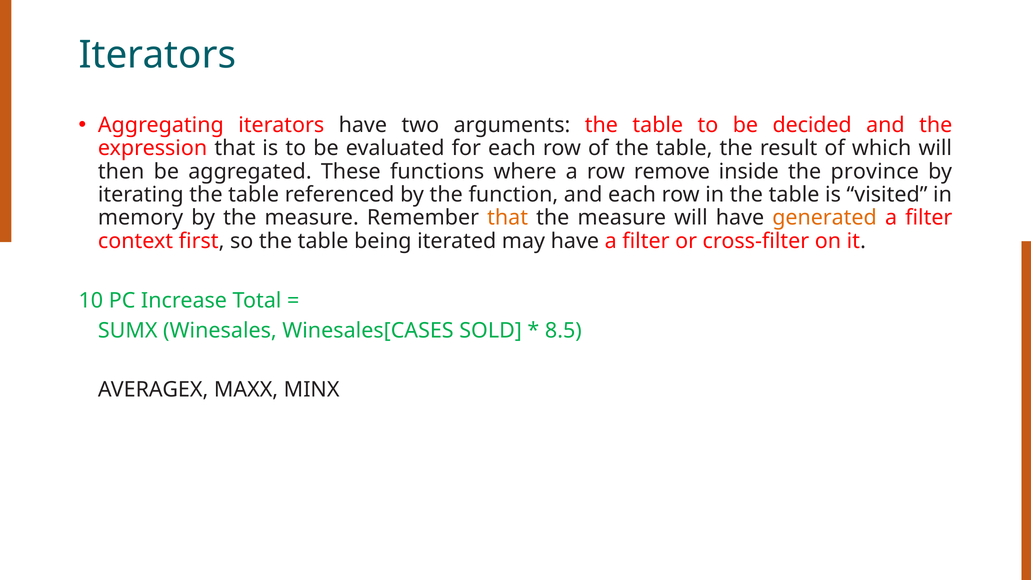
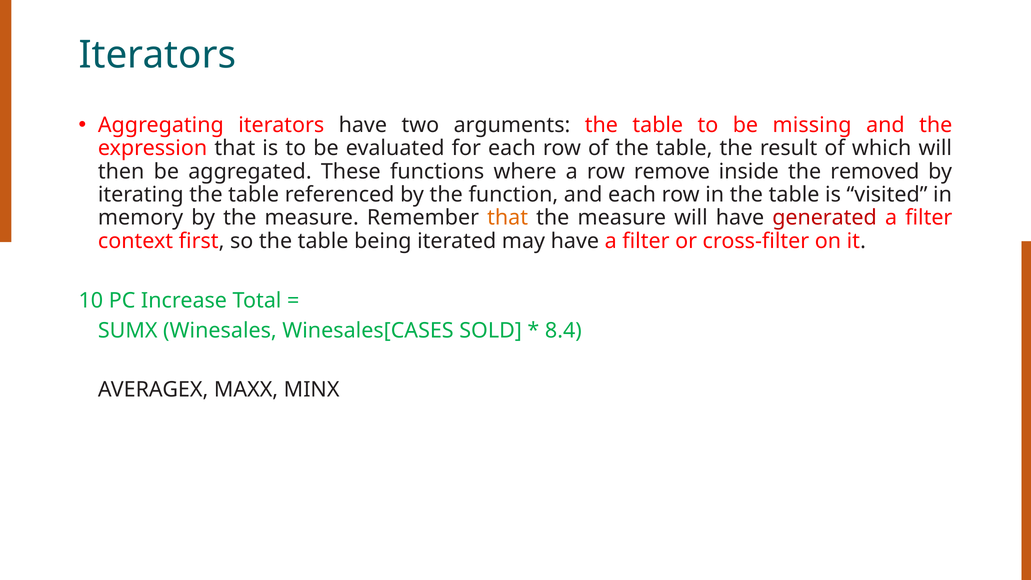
decided: decided -> missing
province: province -> removed
generated colour: orange -> red
8.5: 8.5 -> 8.4
